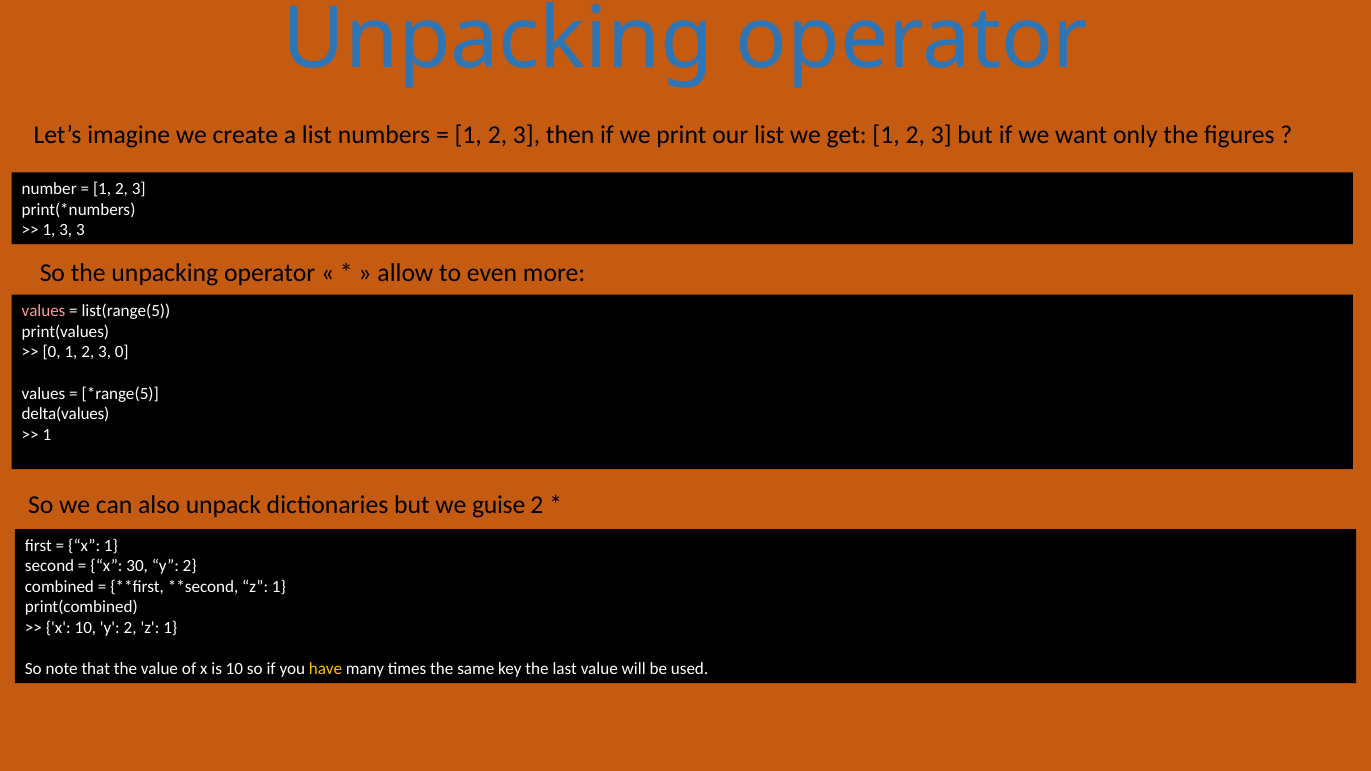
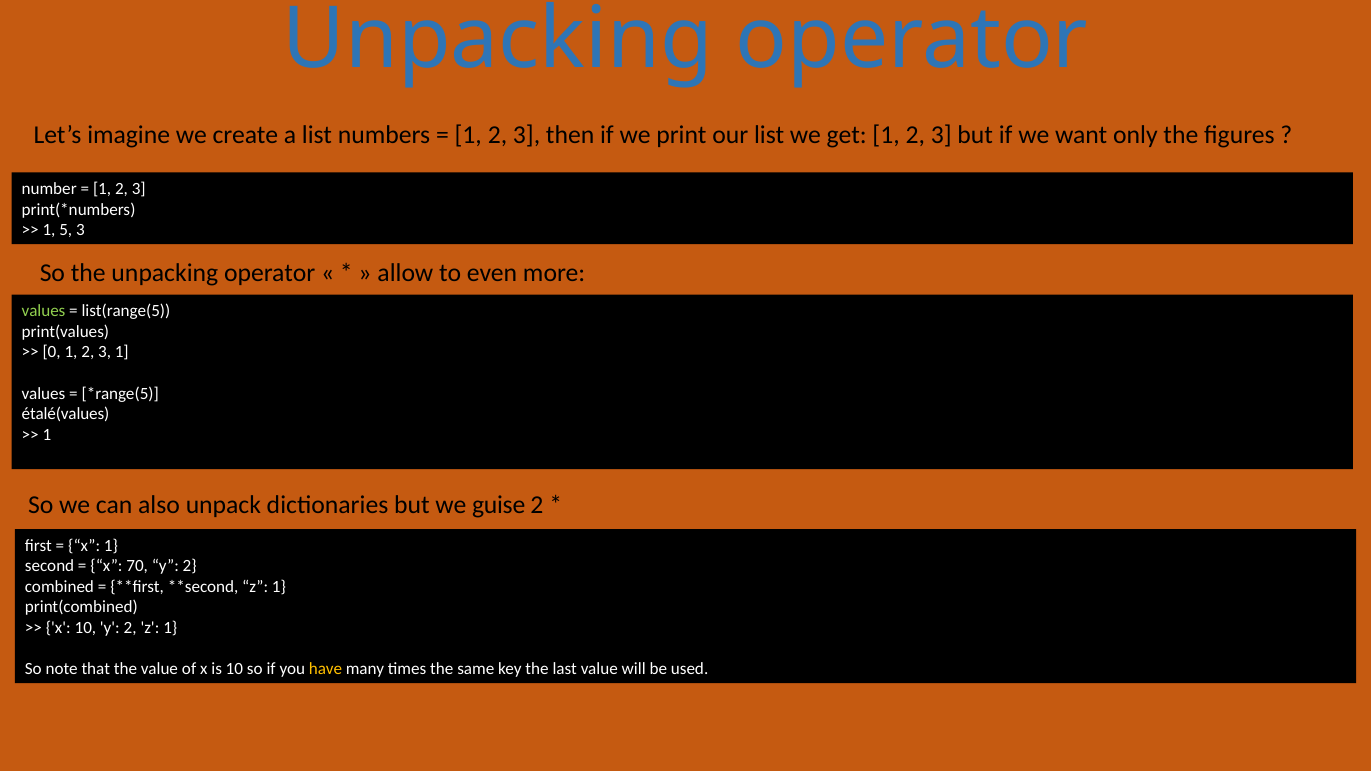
1 3: 3 -> 5
values at (44, 311) colour: pink -> light green
3 0: 0 -> 1
delta(values: delta(values -> étalé(values
30: 30 -> 70
